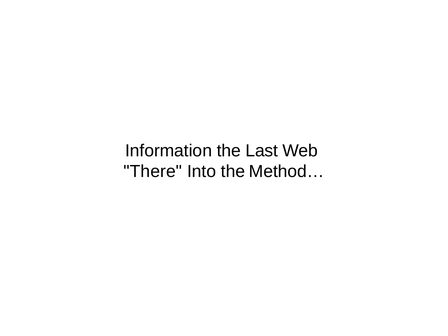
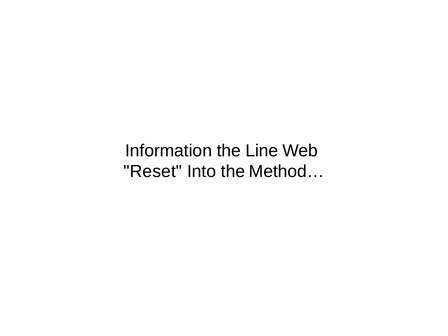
Last: Last -> Line
There: There -> Reset
